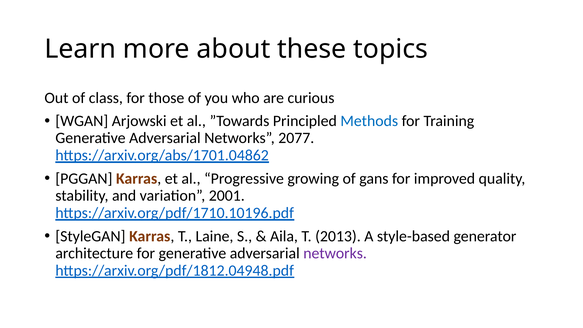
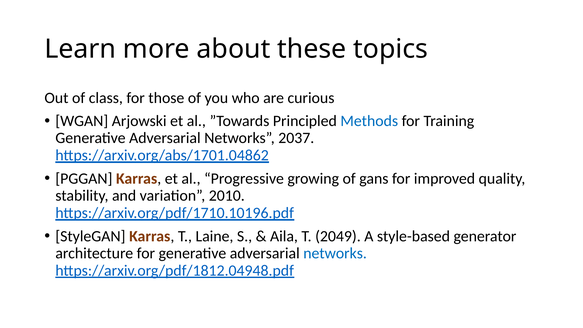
2077: 2077 -> 2037
2001: 2001 -> 2010
2013: 2013 -> 2049
networks at (335, 253) colour: purple -> blue
